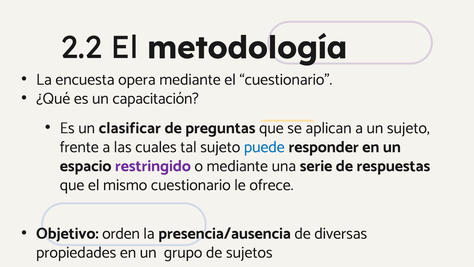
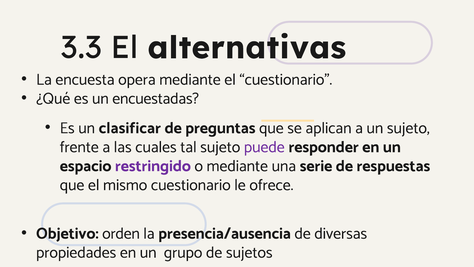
2.2: 2.2 -> 3.3
metodología: metodología -> alternativas
capacitación: capacitación -> encuestadas
puede colour: blue -> purple
